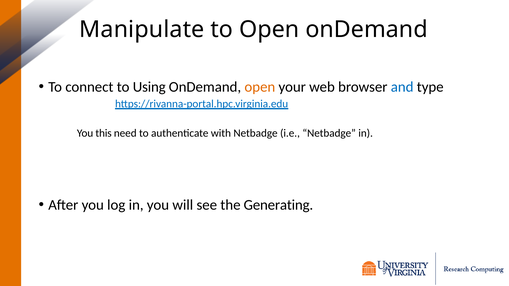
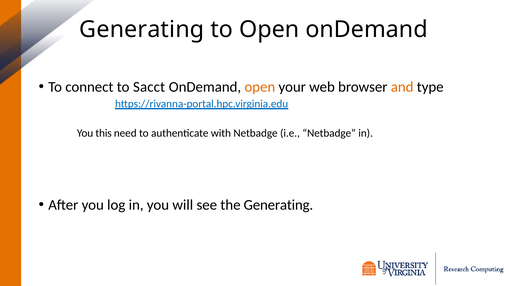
Manipulate at (142, 30): Manipulate -> Generating
Using: Using -> Sacct
and colour: blue -> orange
